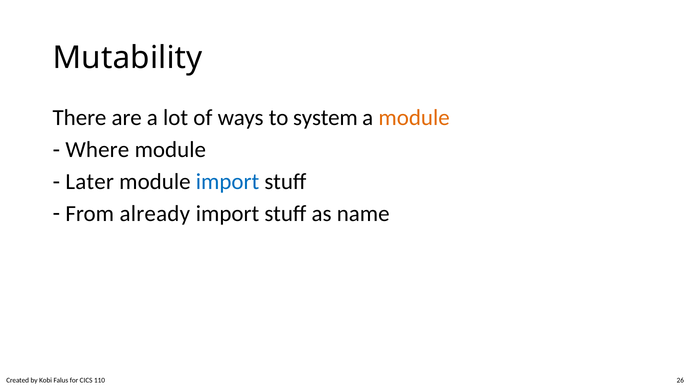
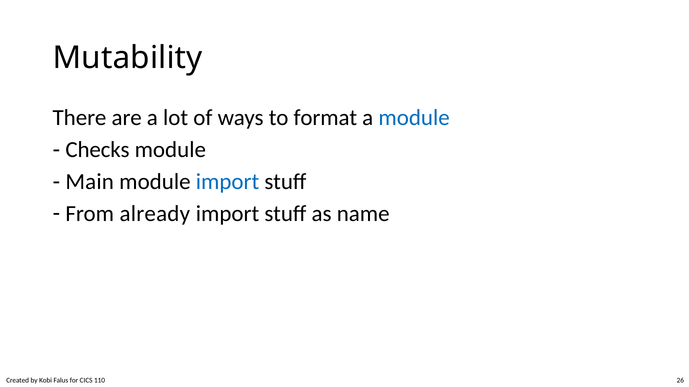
system: system -> format
module at (414, 118) colour: orange -> blue
Where: Where -> Checks
Later: Later -> Main
